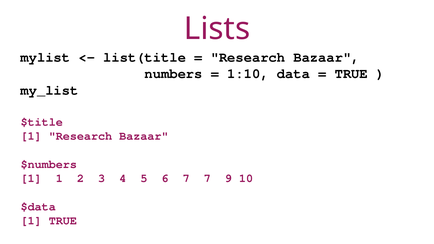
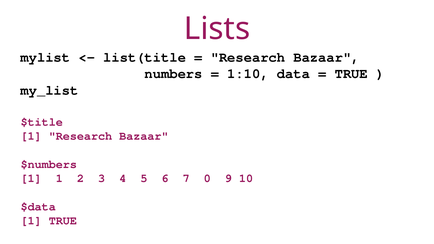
7 7: 7 -> 0
